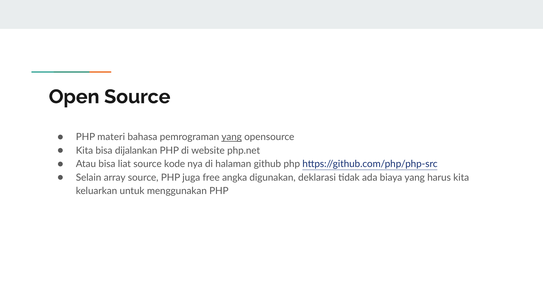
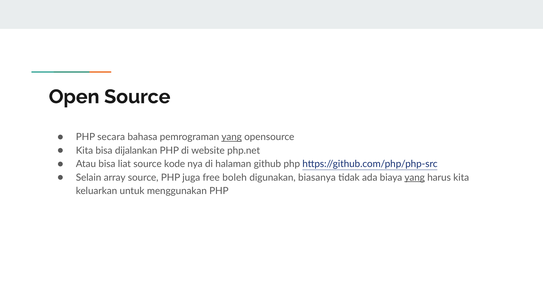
materi: materi -> secara
angka: angka -> boleh
deklarasi: deklarasi -> biasanya
yang at (415, 178) underline: none -> present
